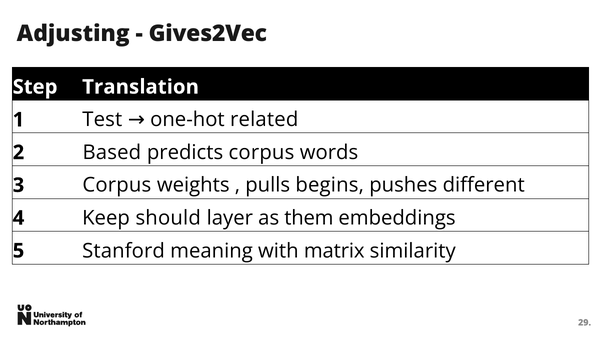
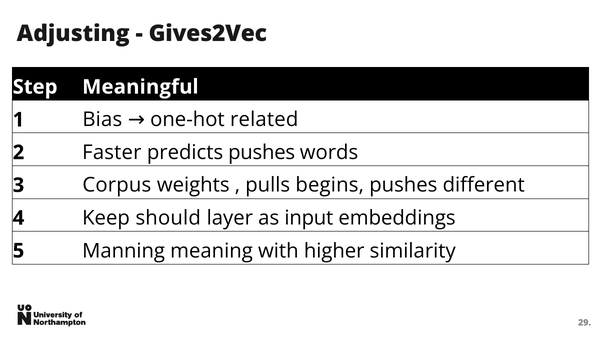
Translation: Translation -> Meaningful
Test: Test -> Bias
Based: Based -> Faster
predicts corpus: corpus -> pushes
them: them -> input
Stanford: Stanford -> Manning
matrix: matrix -> higher
